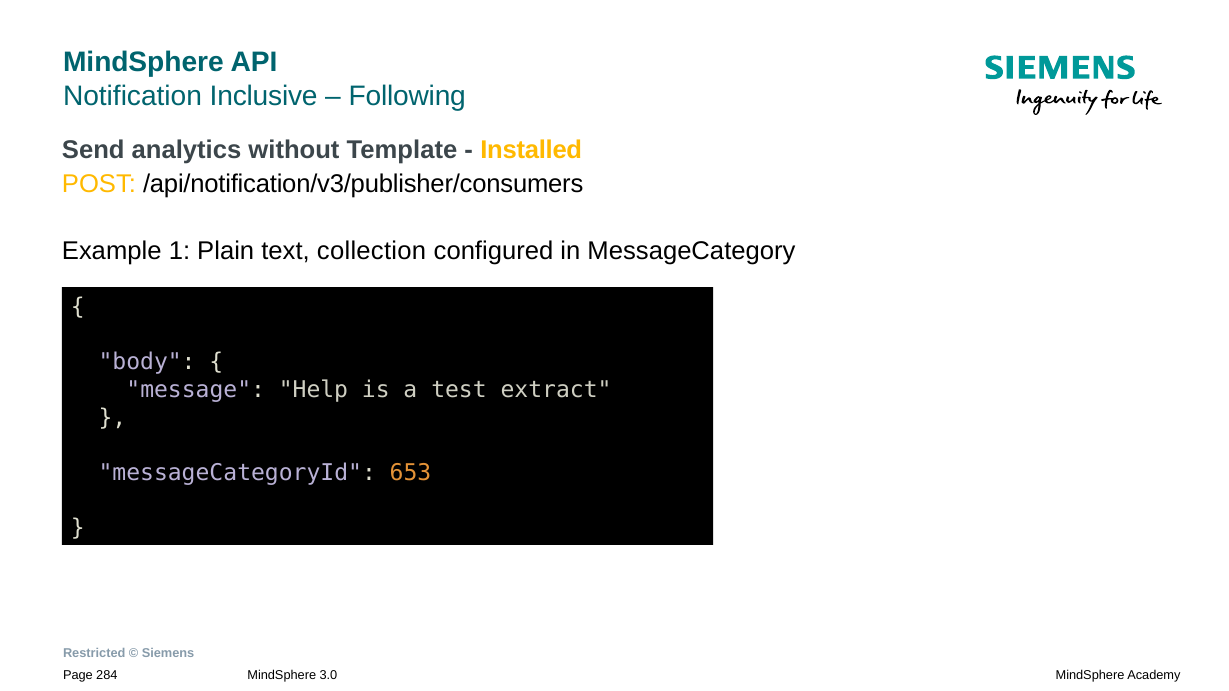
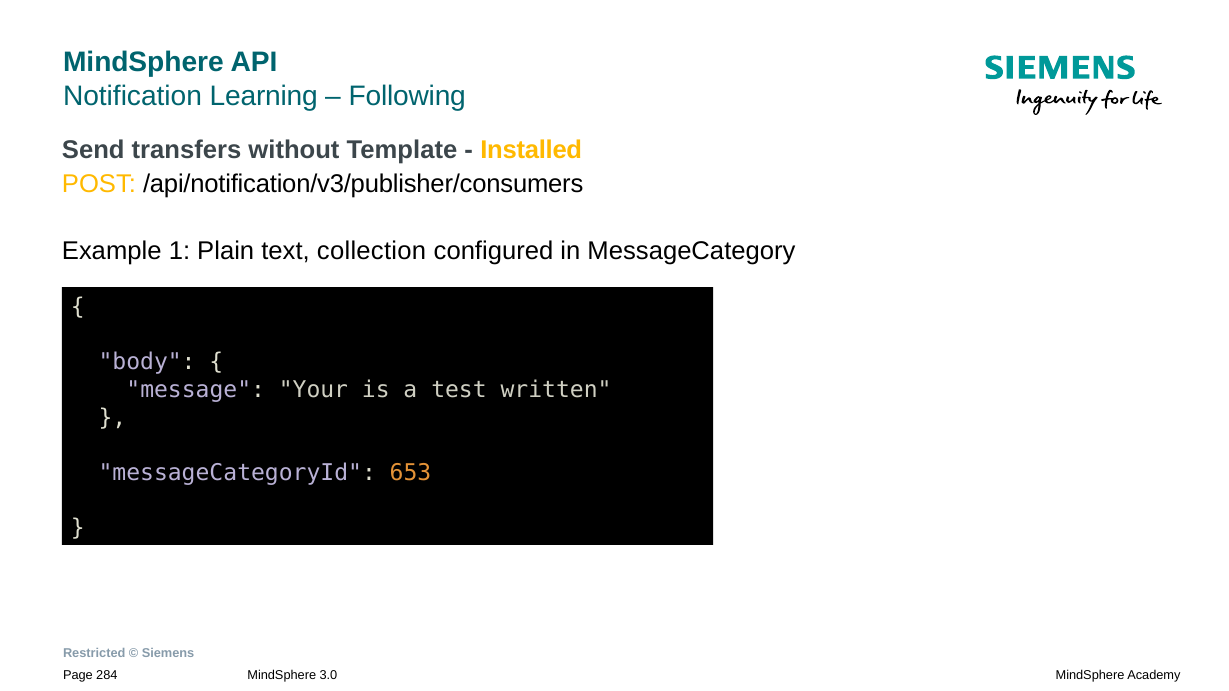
Inclusive: Inclusive -> Learning
analytics: analytics -> transfers
Help: Help -> Your
extract: extract -> written
